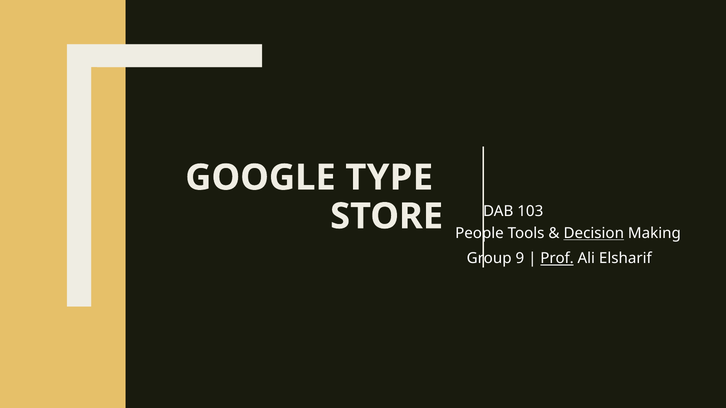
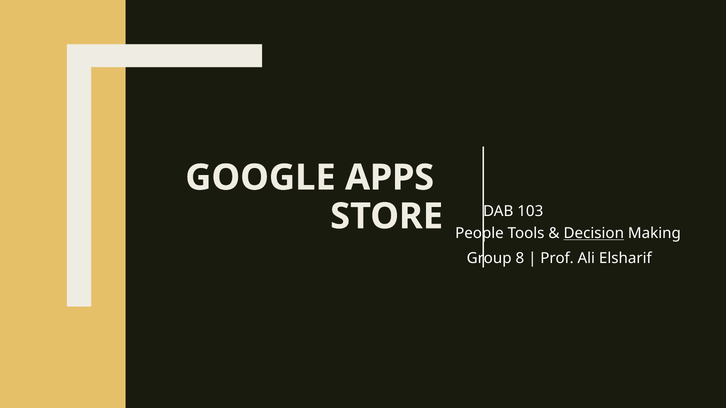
TYPE: TYPE -> APPS
9: 9 -> 8
Prof underline: present -> none
